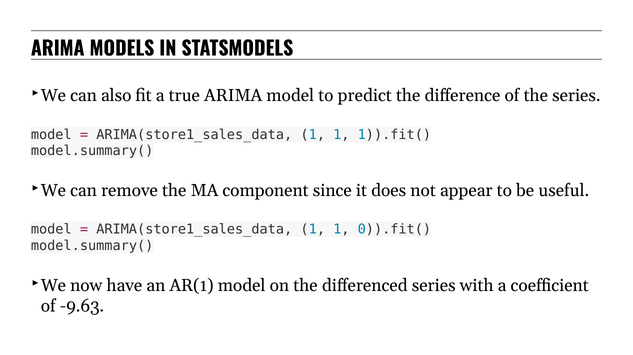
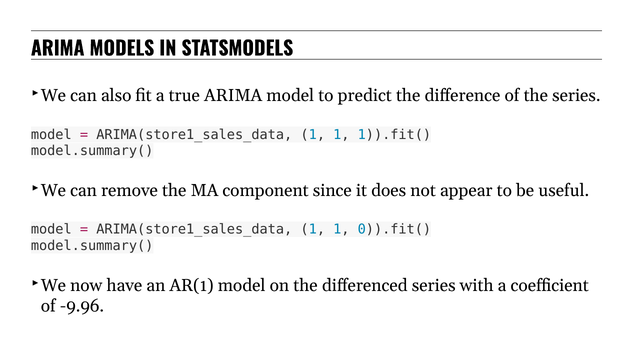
-9.63: -9.63 -> -9.96
